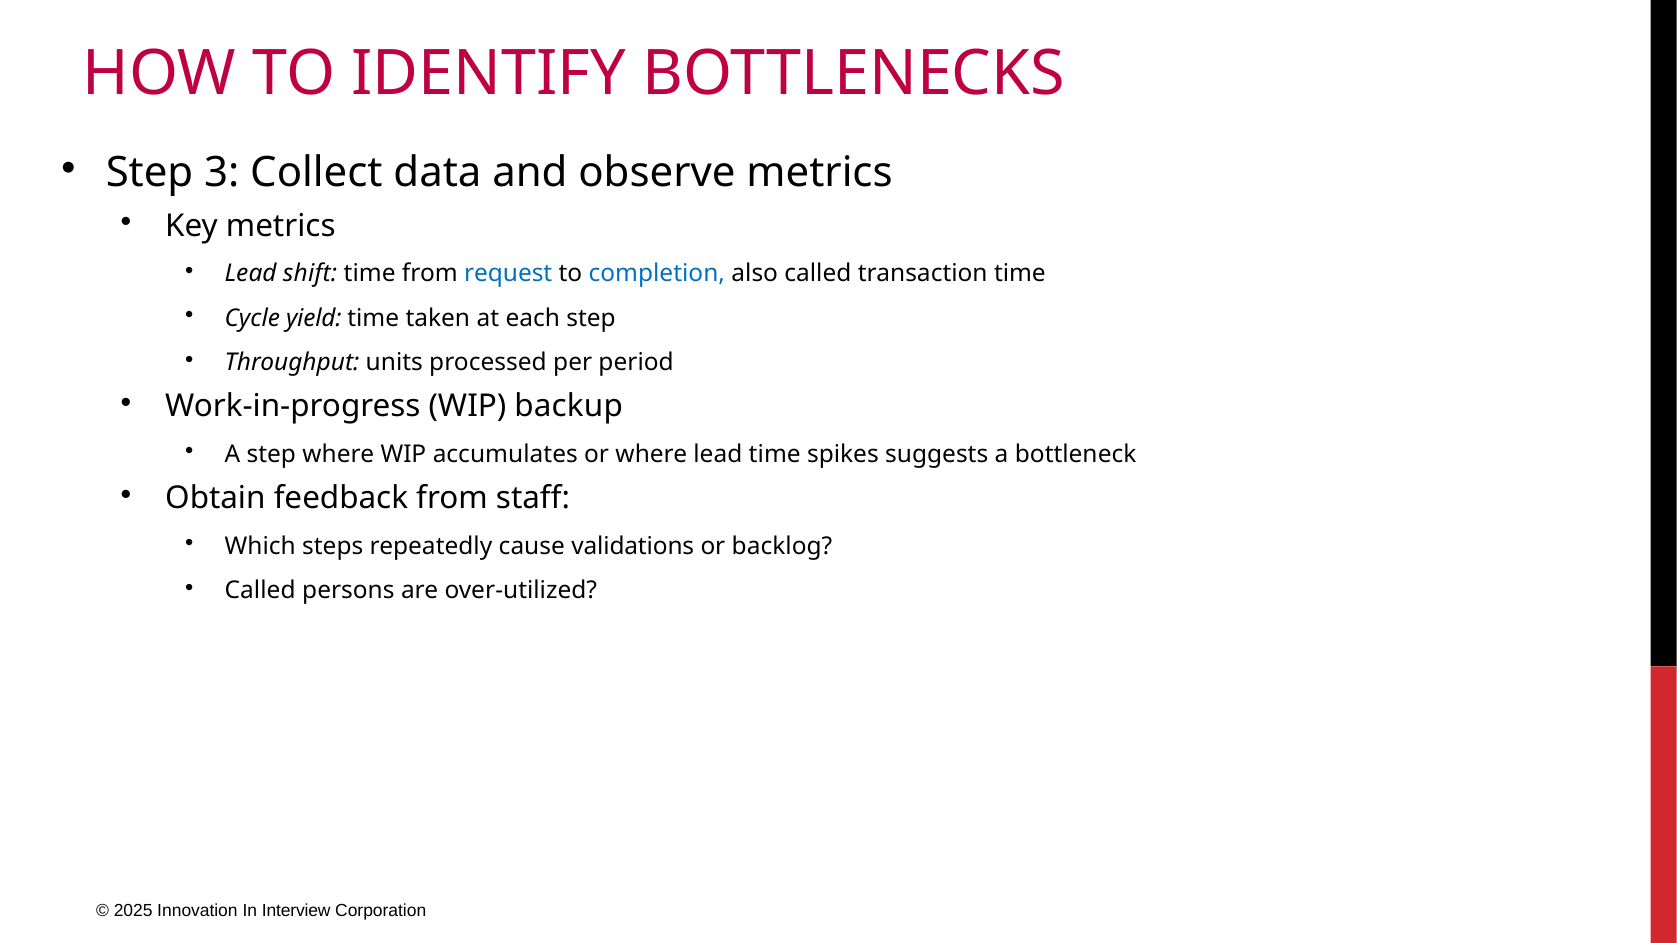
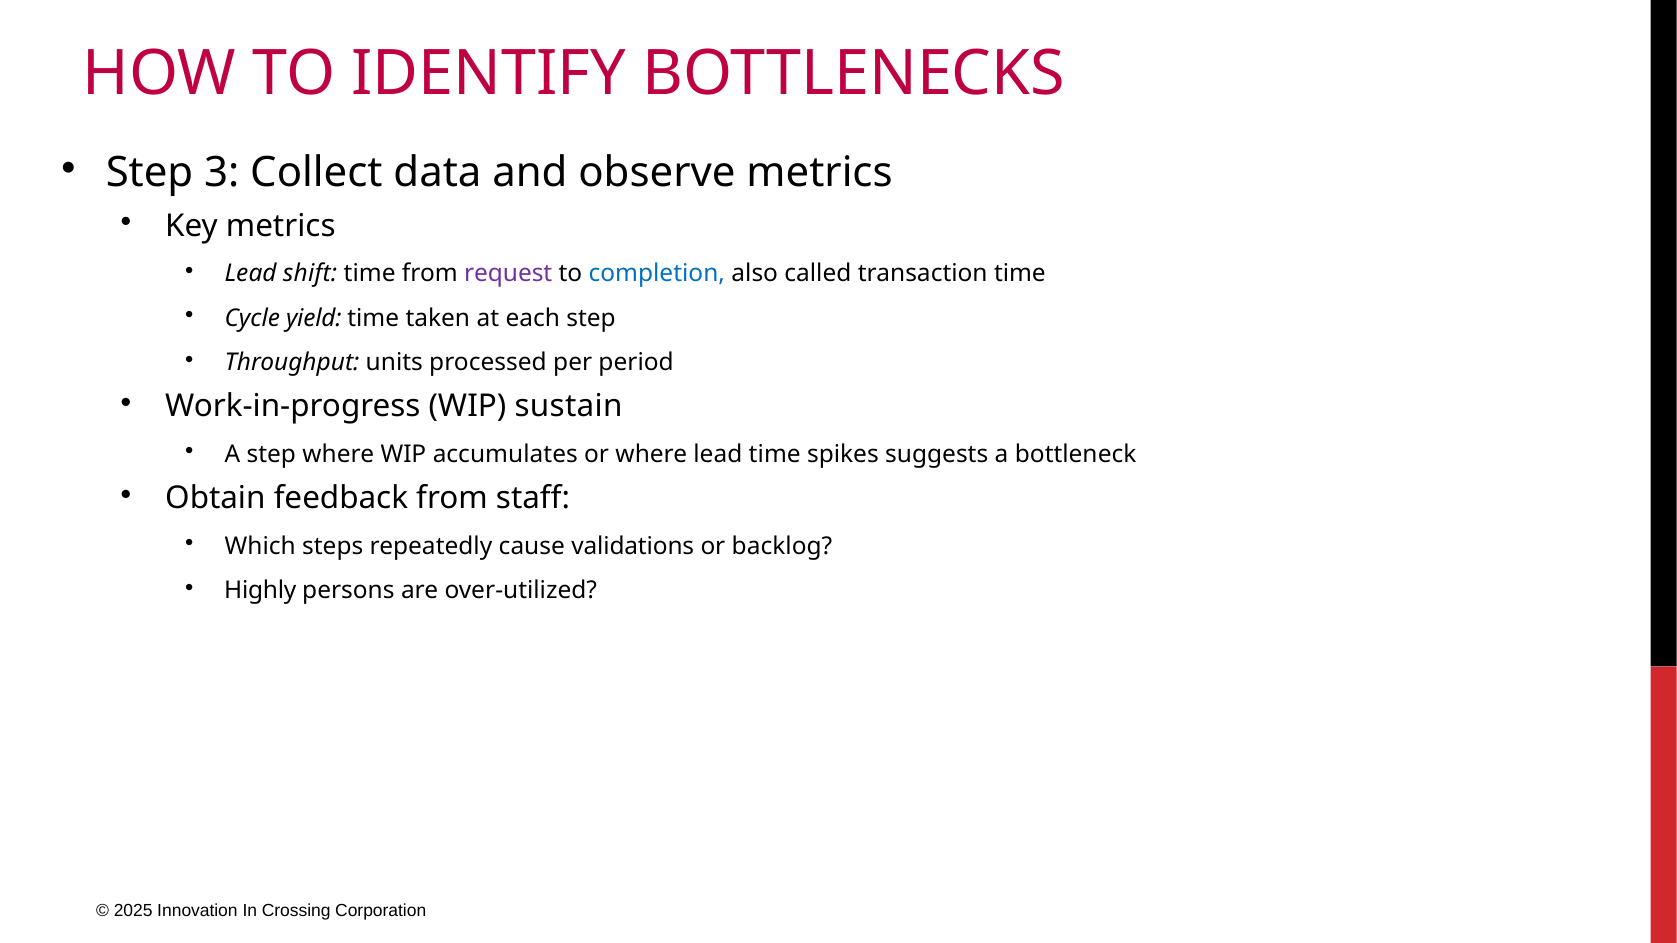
request colour: blue -> purple
backup: backup -> sustain
Called at (260, 590): Called -> Highly
Interview: Interview -> Crossing
